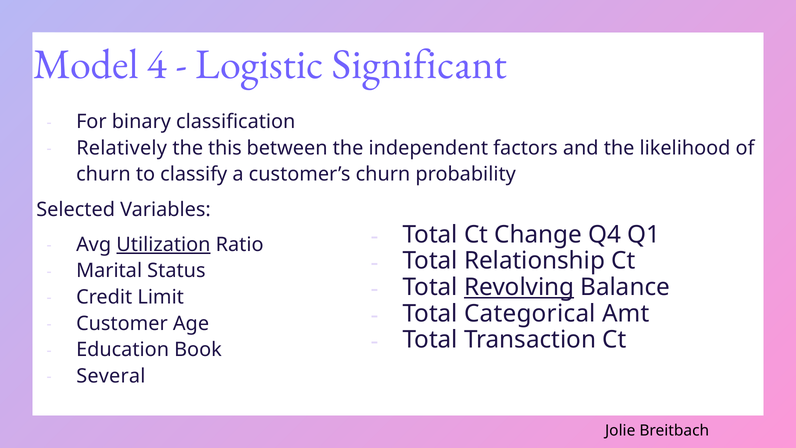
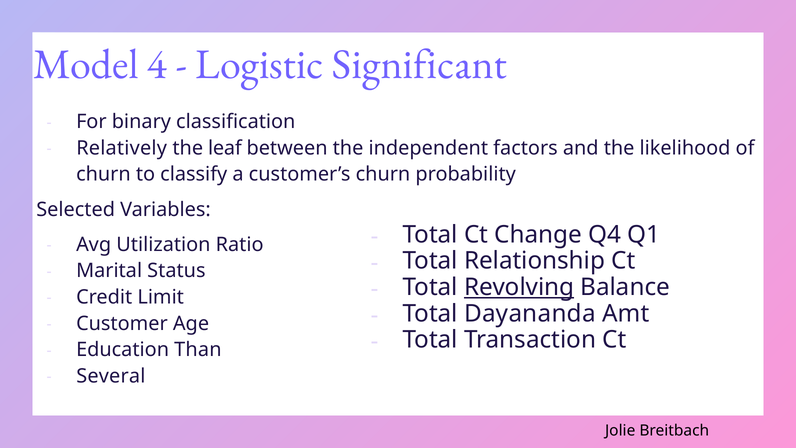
this: this -> leaf
Utilization underline: present -> none
Categorical: Categorical -> Dayananda
Book: Book -> Than
